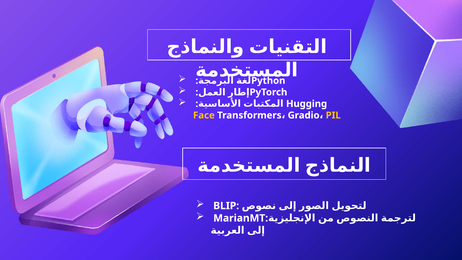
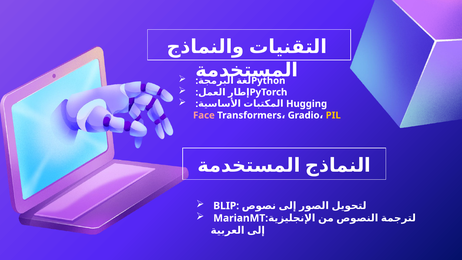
Face colour: yellow -> pink
